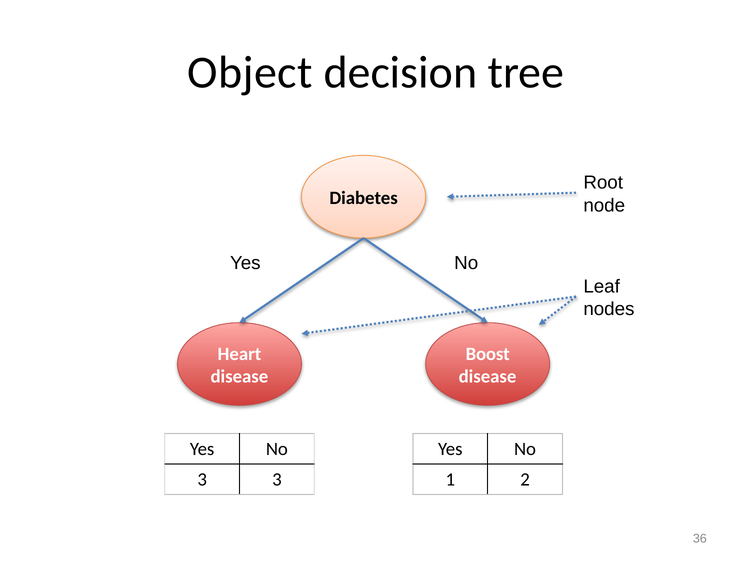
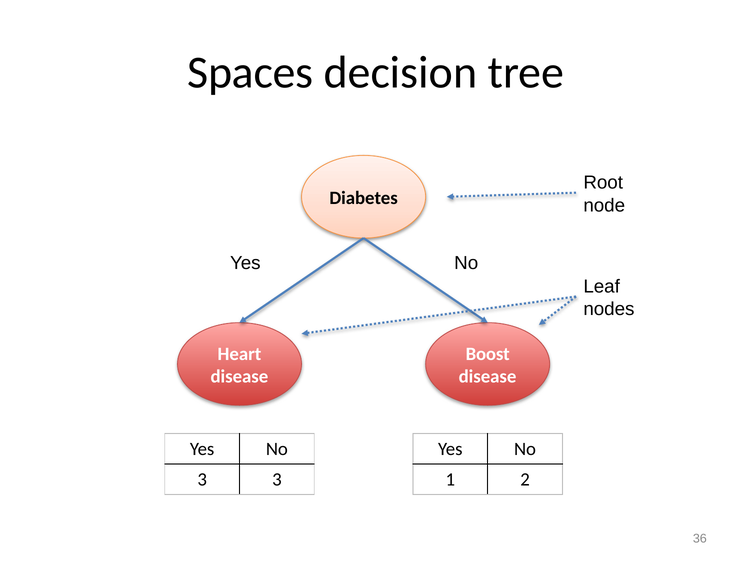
Object: Object -> Spaces
